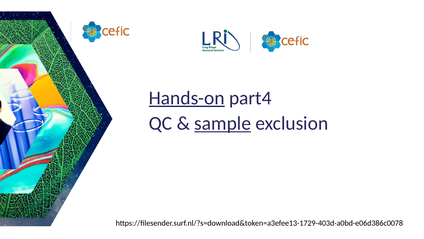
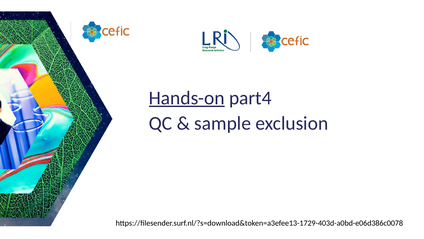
sample underline: present -> none
